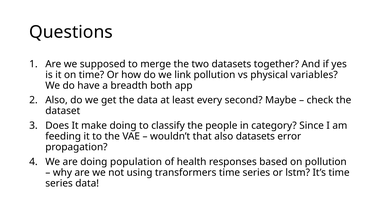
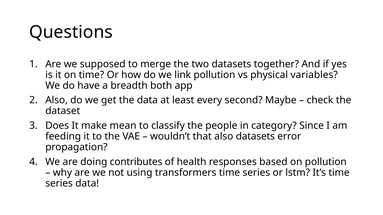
make doing: doing -> mean
population: population -> contributes
